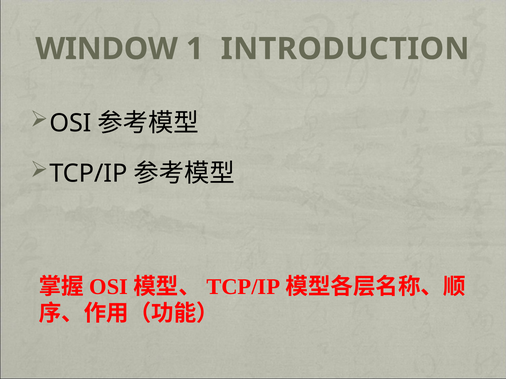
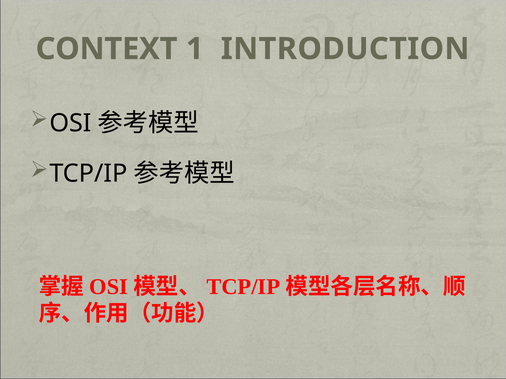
WINDOW: WINDOW -> CONTEXT
